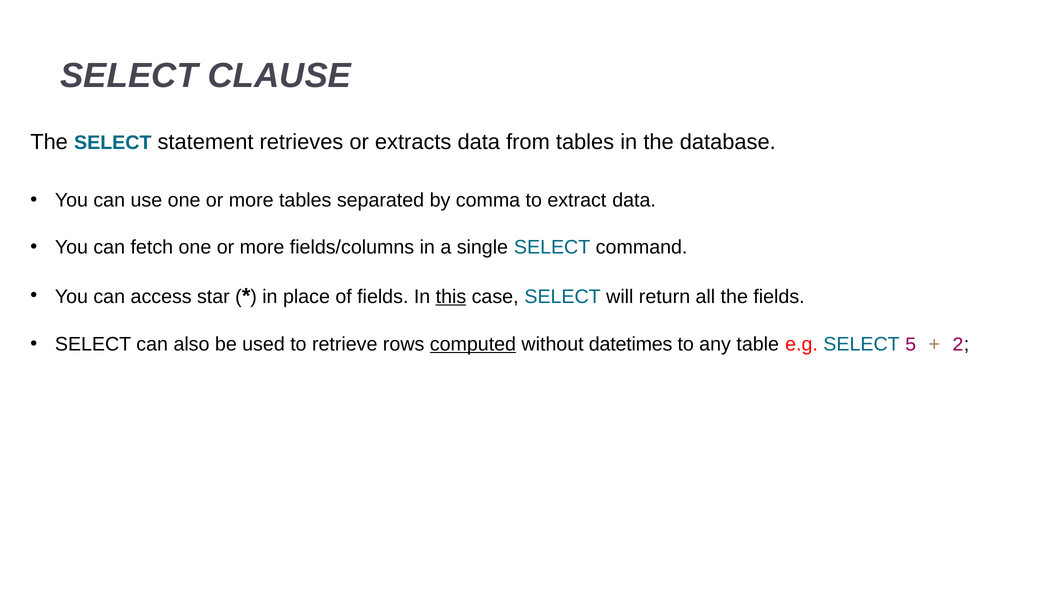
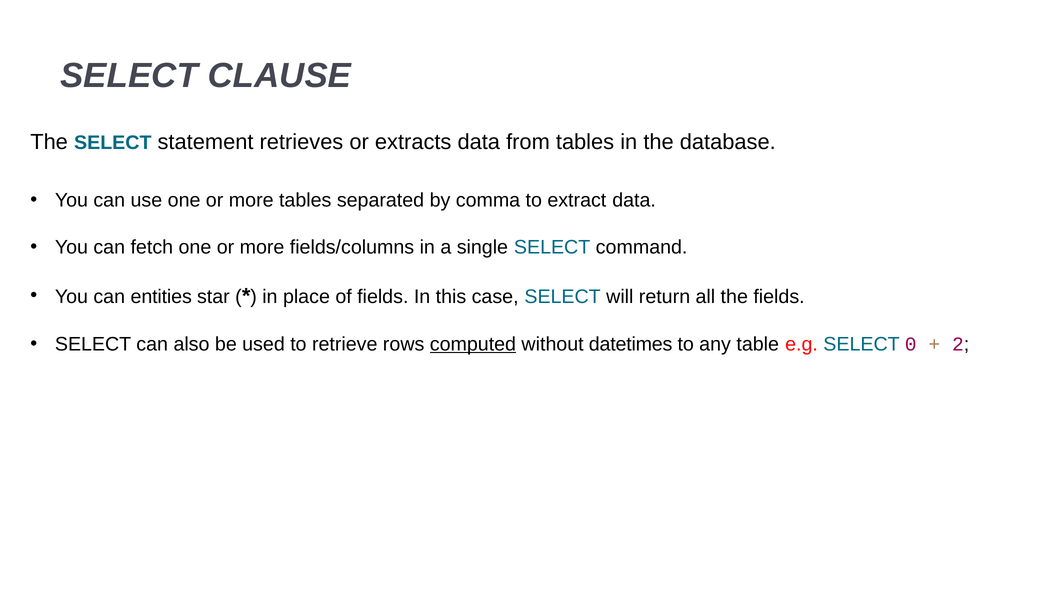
access: access -> entities
this underline: present -> none
5: 5 -> 0
